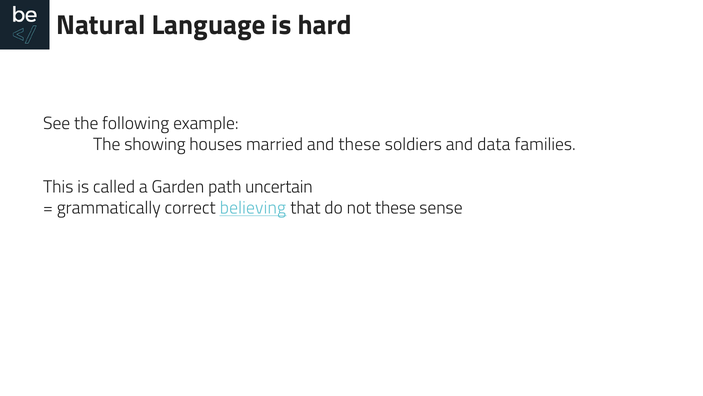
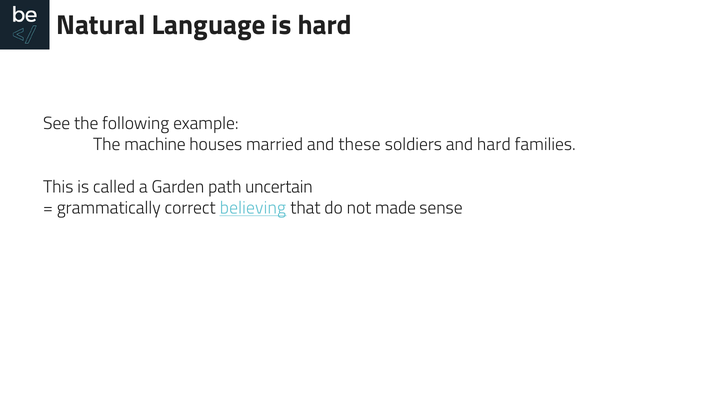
showing: showing -> machine
and data: data -> hard
not these: these -> made
